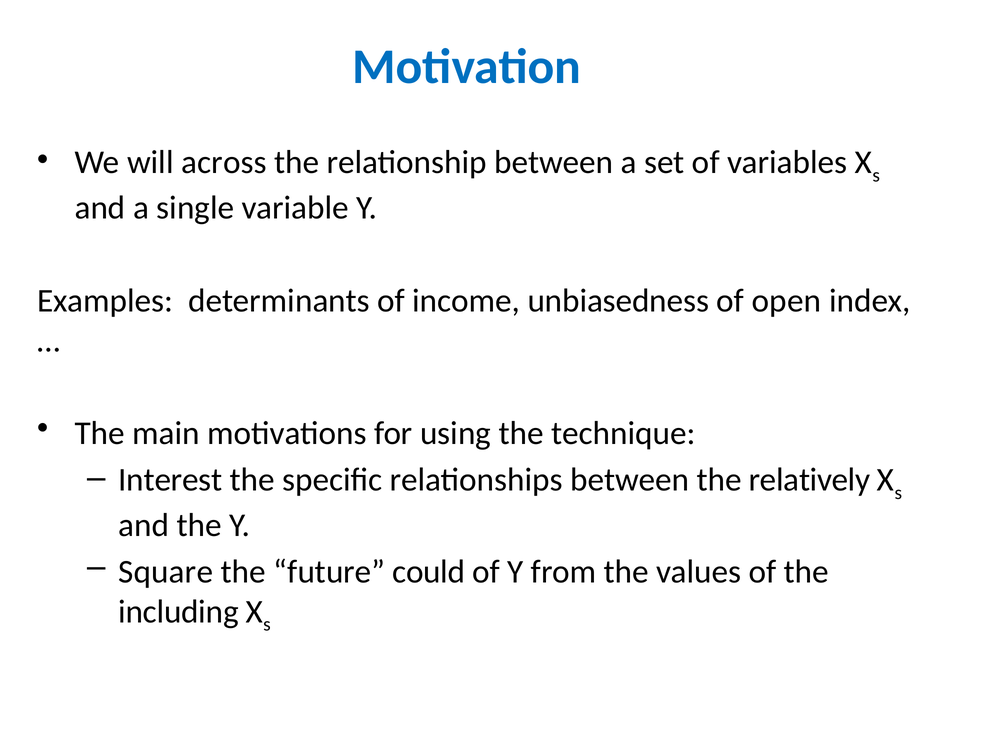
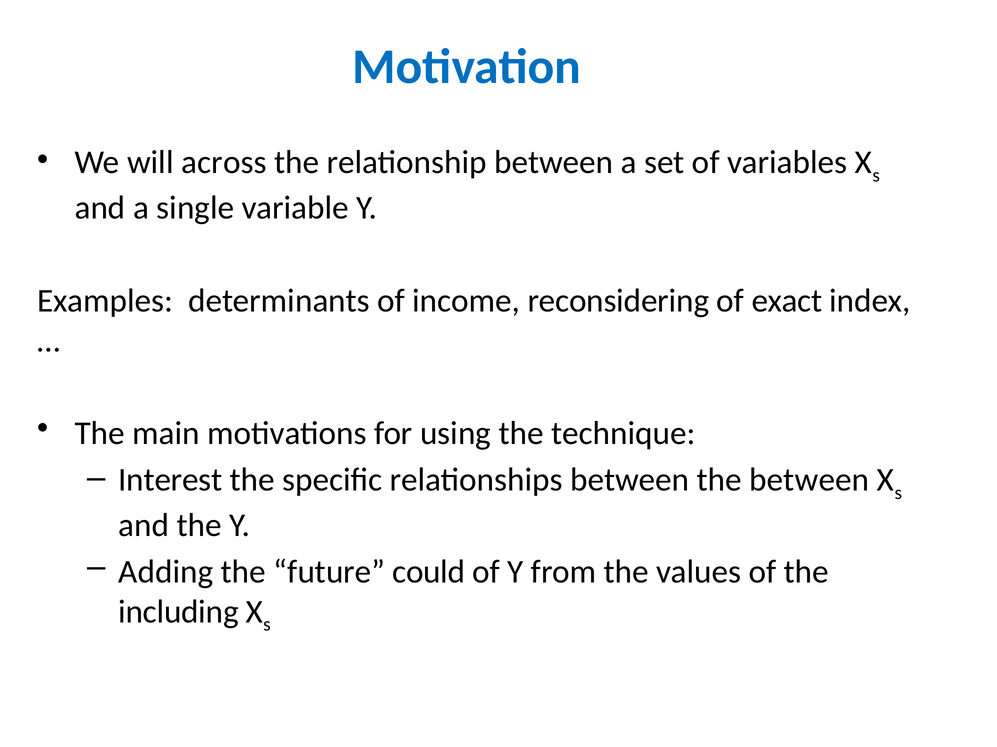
unbiasedness: unbiasedness -> reconsidering
open: open -> exact
the relatively: relatively -> between
Square: Square -> Adding
